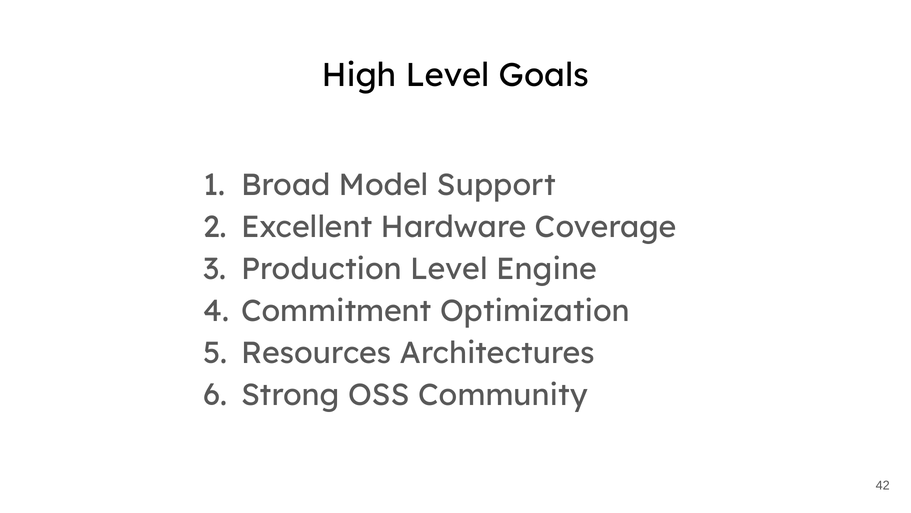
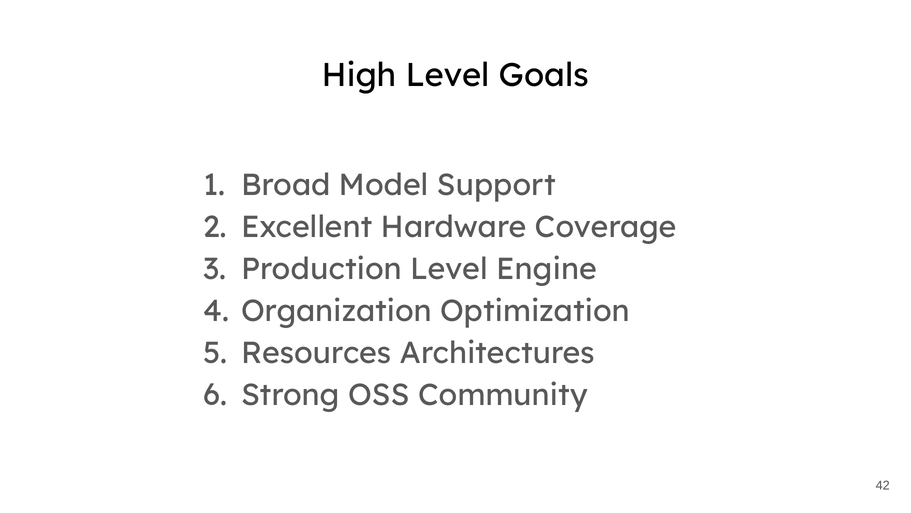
Commitment: Commitment -> Organization
